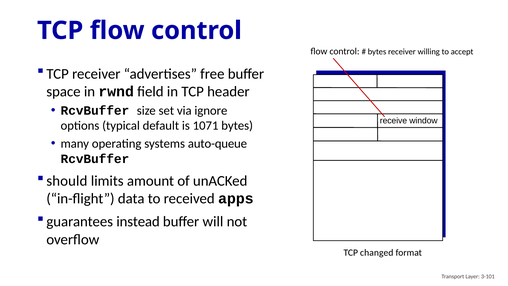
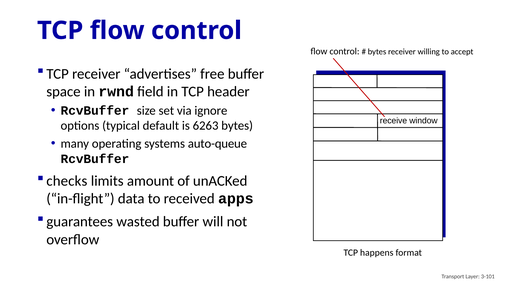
1071: 1071 -> 6263
should: should -> checks
instead: instead -> wasted
changed: changed -> happens
